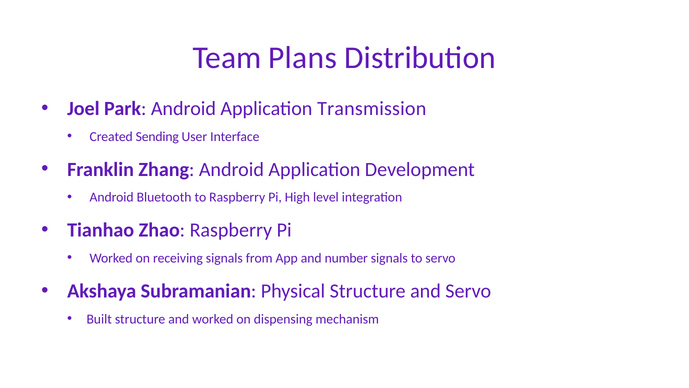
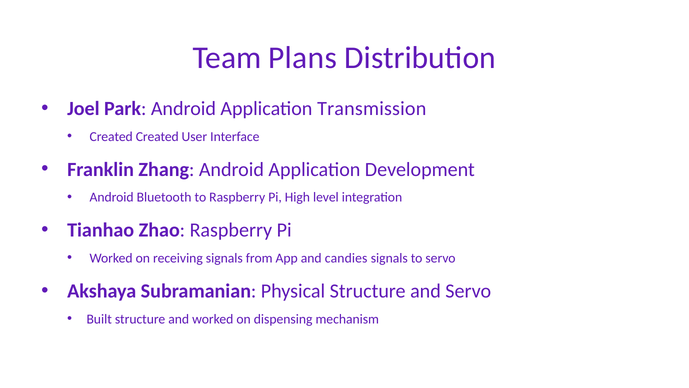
Created Sending: Sending -> Created
number: number -> candies
